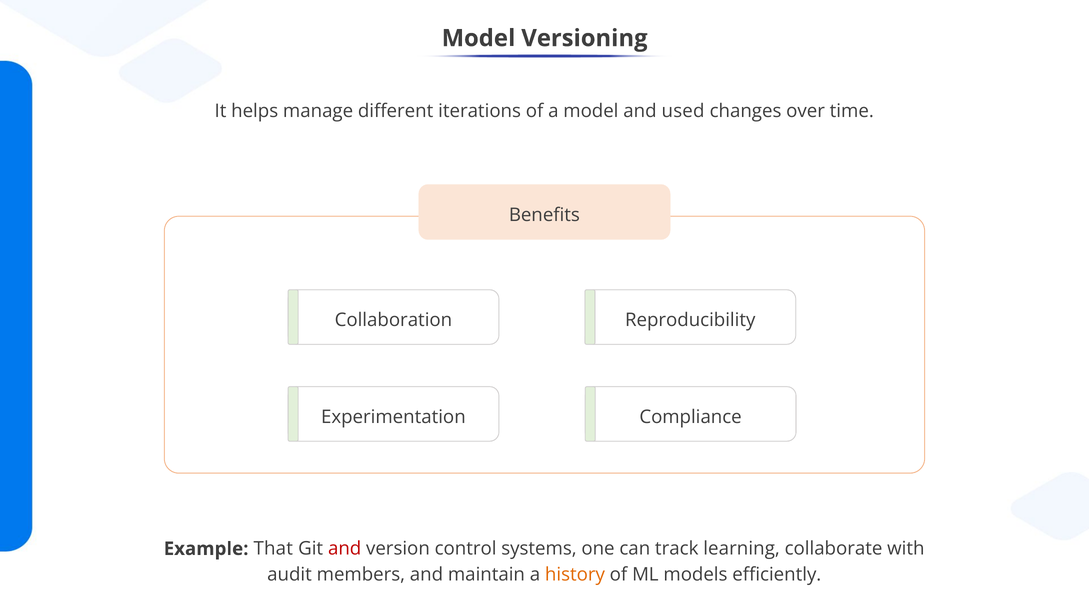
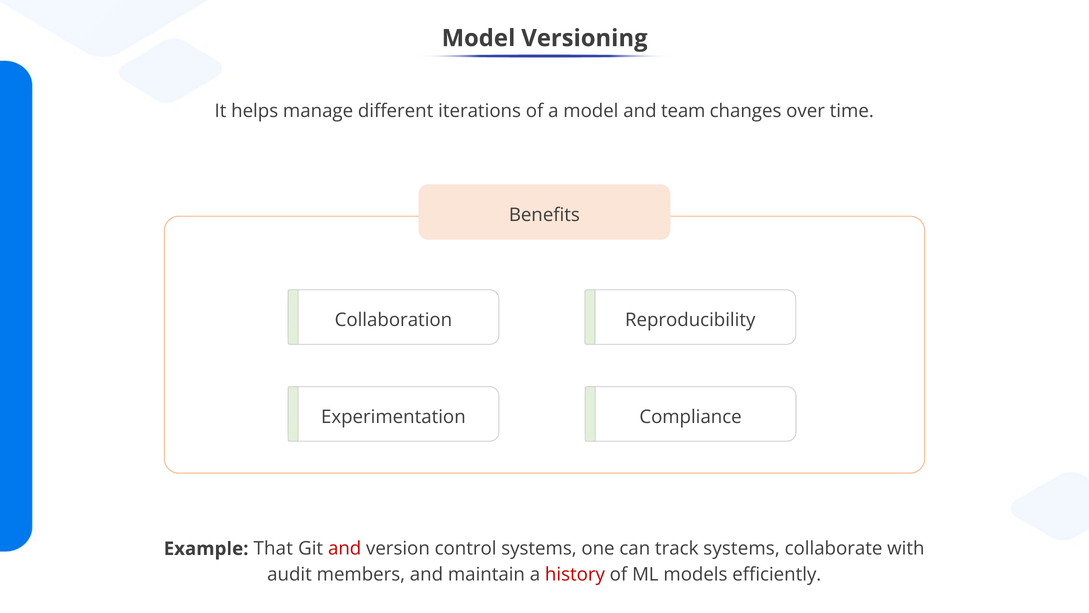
used: used -> team
track learning: learning -> systems
history colour: orange -> red
